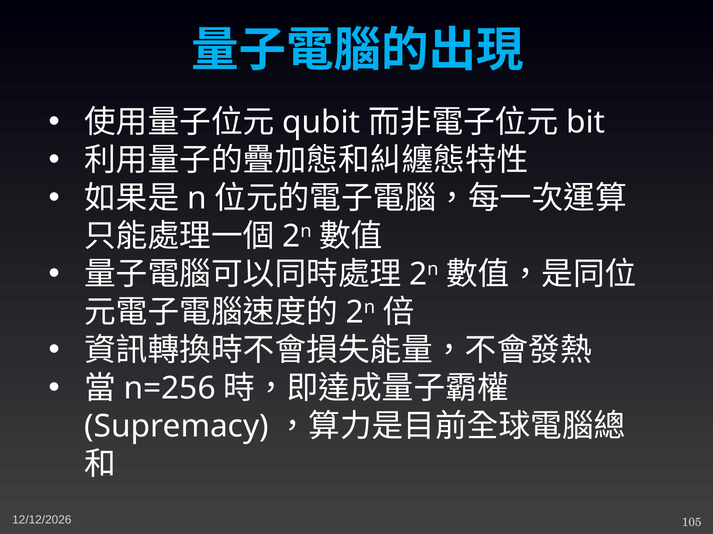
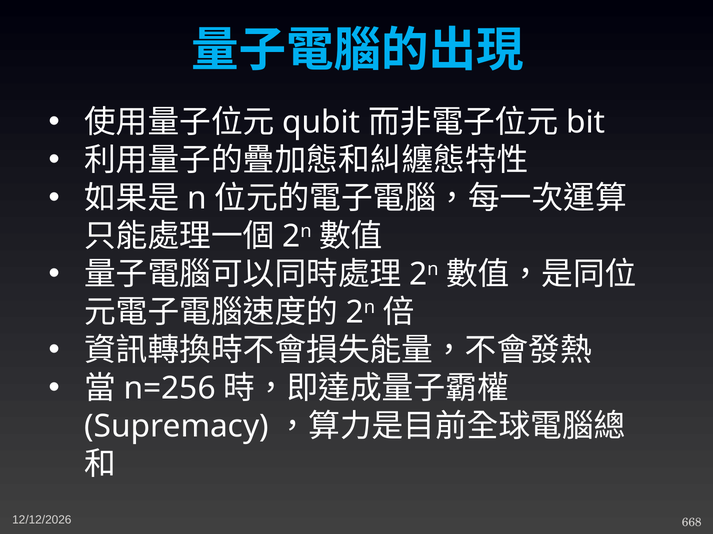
105: 105 -> 668
